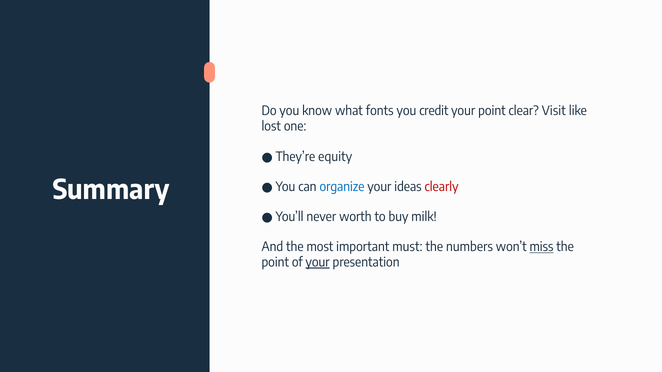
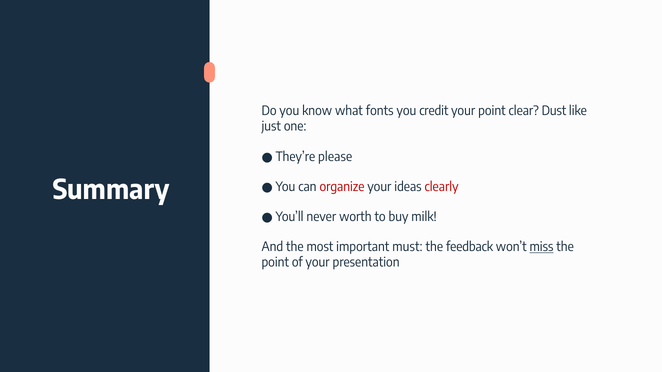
Visit: Visit -> Dust
lost: lost -> just
equity: equity -> please
organize colour: blue -> red
numbers: numbers -> feedback
your at (318, 263) underline: present -> none
